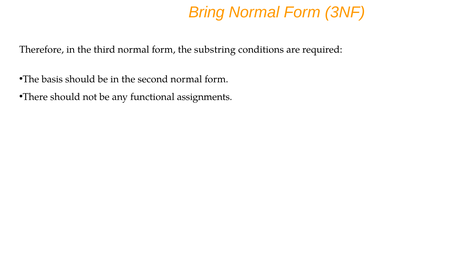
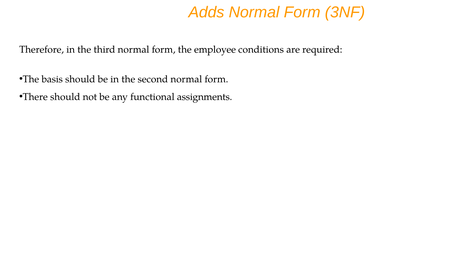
Bring: Bring -> Adds
substring: substring -> employee
